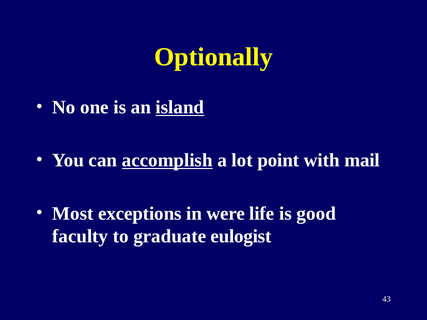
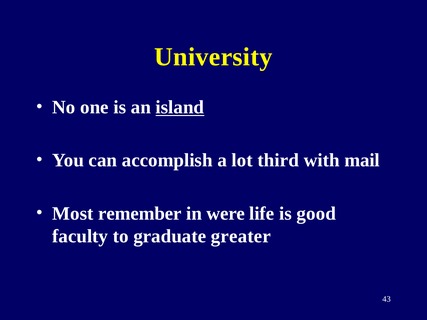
Optionally: Optionally -> University
accomplish underline: present -> none
point: point -> third
exceptions: exceptions -> remember
eulogist: eulogist -> greater
